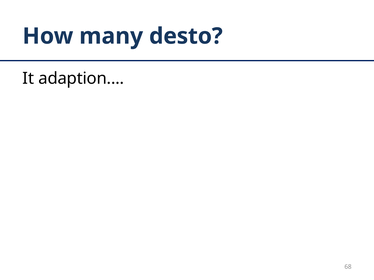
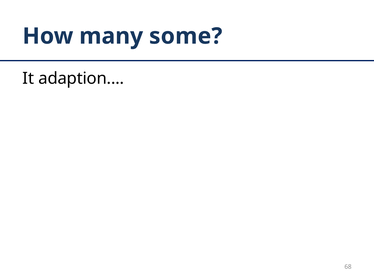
desto: desto -> some
